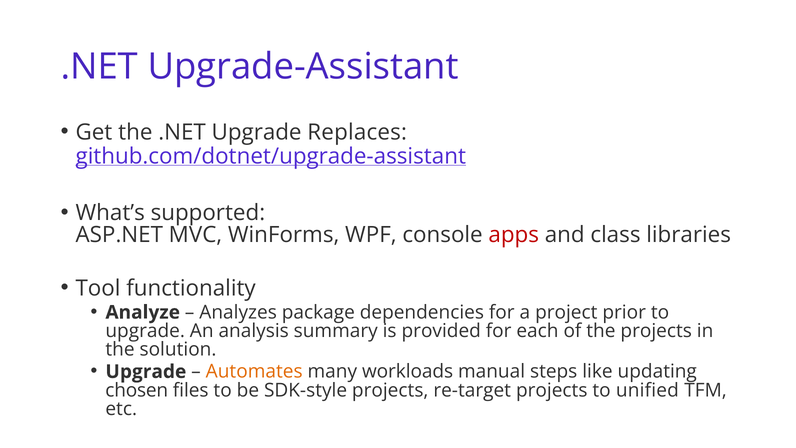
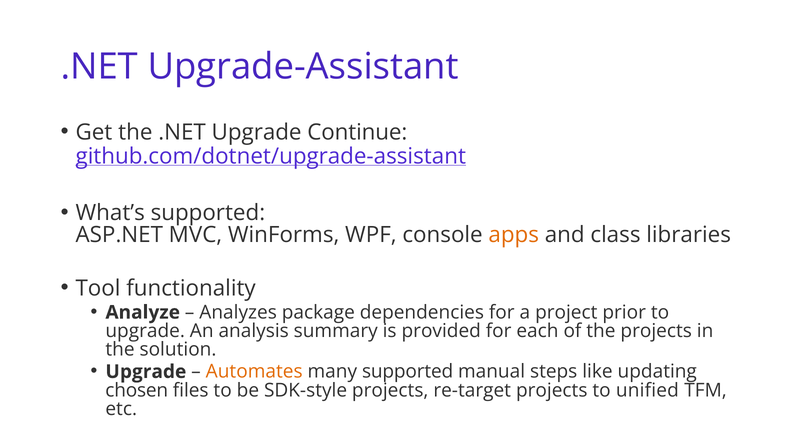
Replaces: Replaces -> Continue
apps colour: red -> orange
many workloads: workloads -> supported
